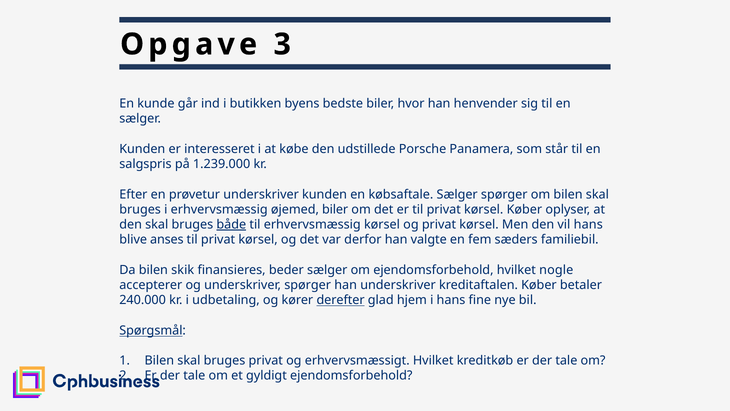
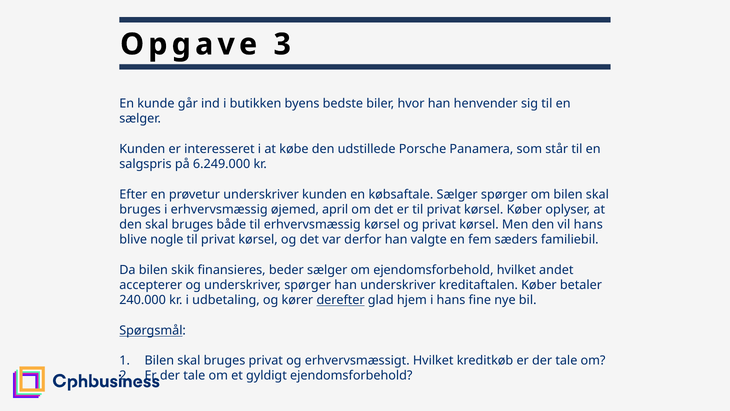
1.239.000: 1.239.000 -> 6.249.000
øjemed biler: biler -> april
både underline: present -> none
anses: anses -> nogle
nogle: nogle -> andet
